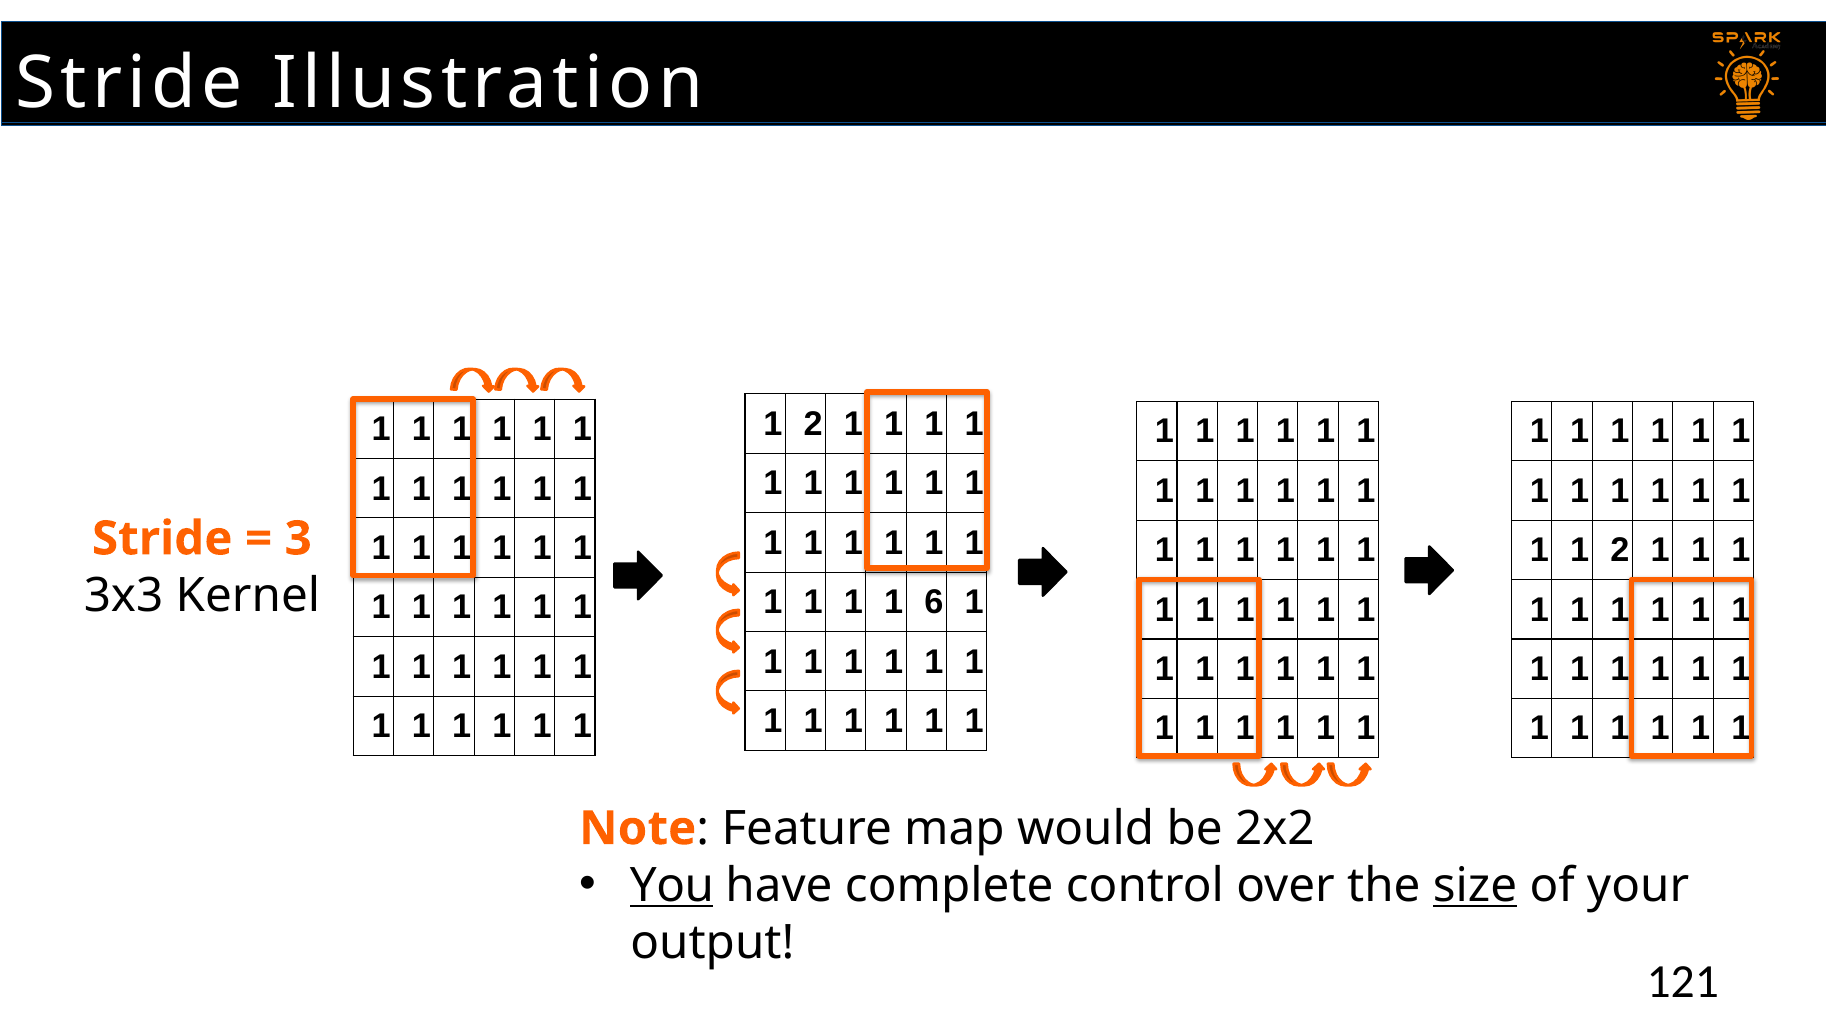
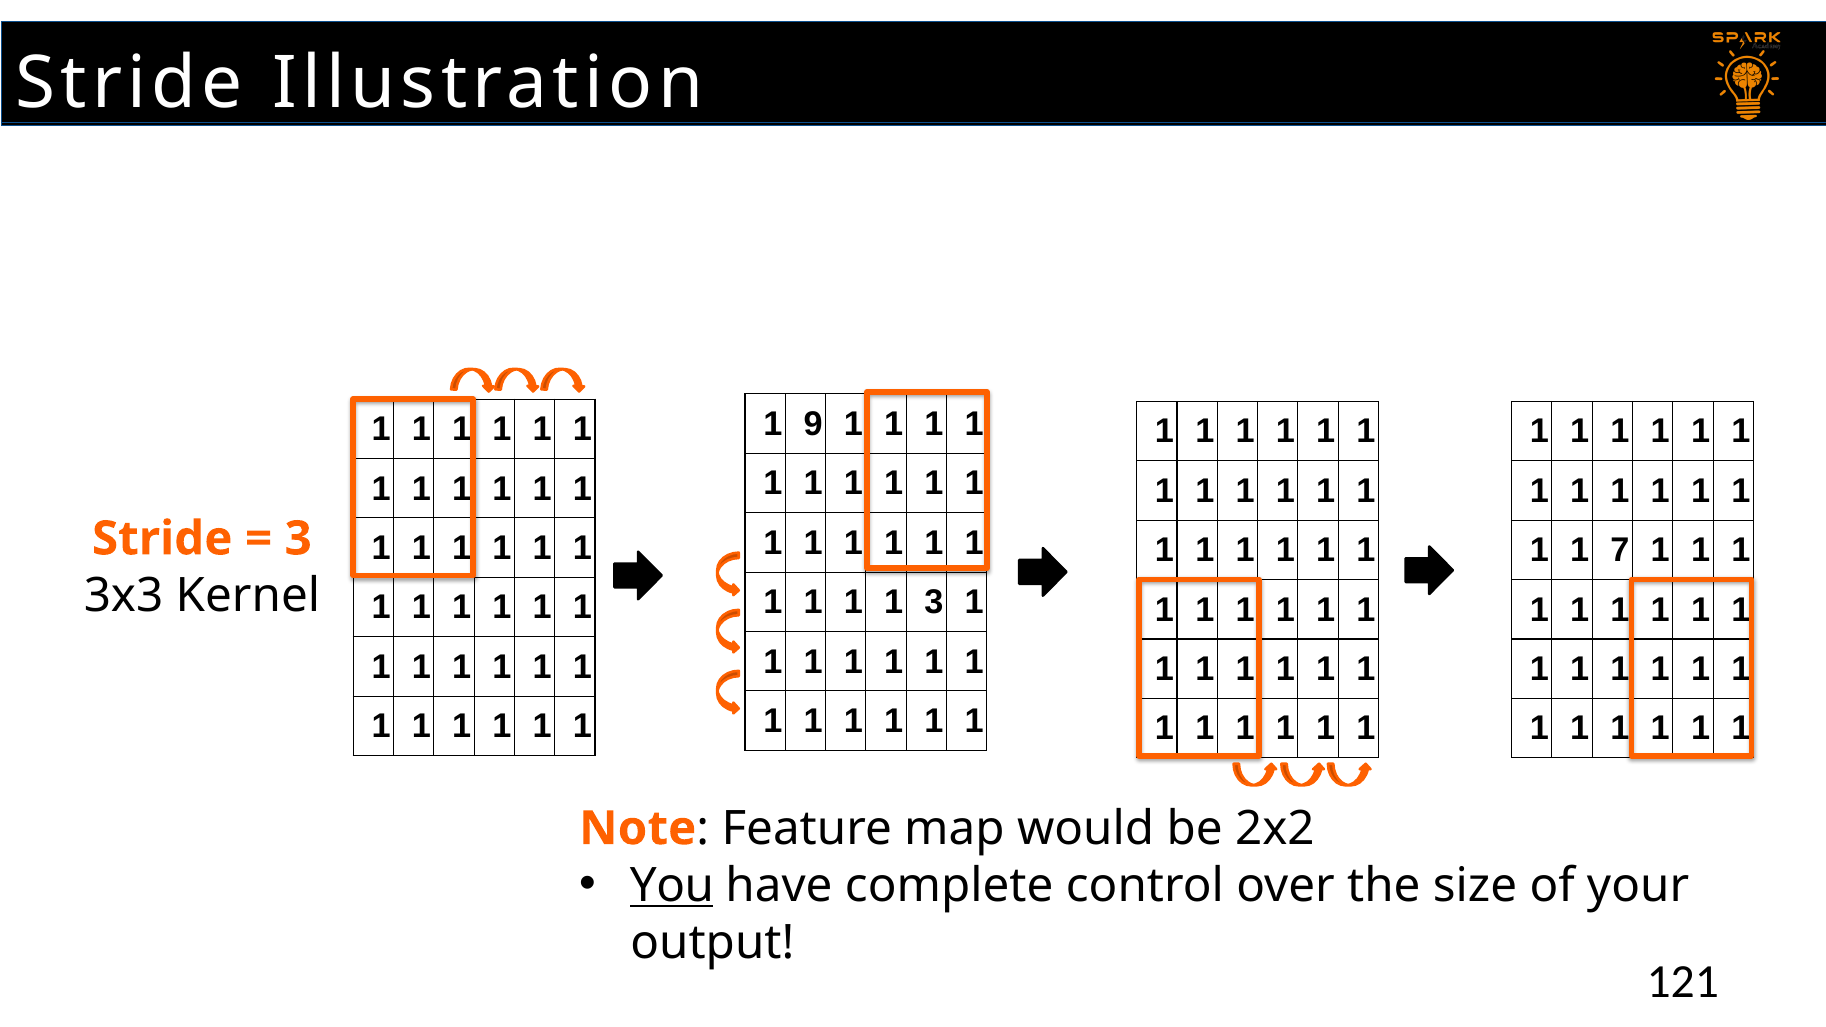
2 at (813, 424): 2 -> 9
2 at (1620, 551): 2 -> 7
1 6: 6 -> 3
size underline: present -> none
